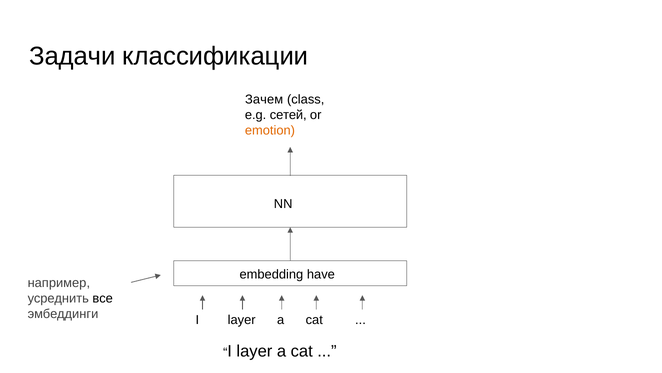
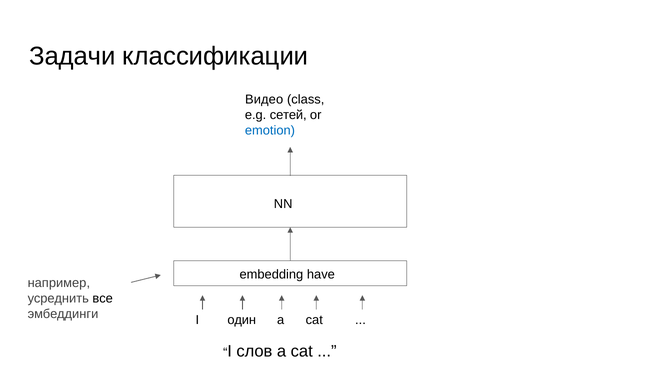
Зачем: Зачем -> Видео
emotion colour: orange -> blue
эмбеддинги I layer: layer -> один
layer at (254, 351): layer -> слов
